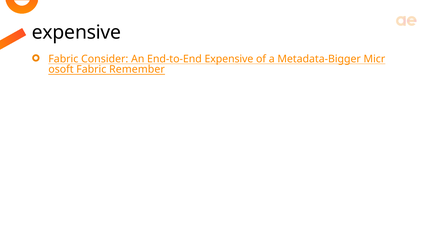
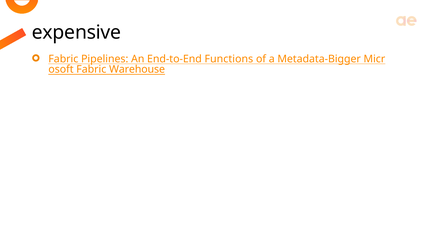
Consider: Consider -> Pipelines
End-to-End Expensive: Expensive -> Functions
Remember: Remember -> Warehouse
